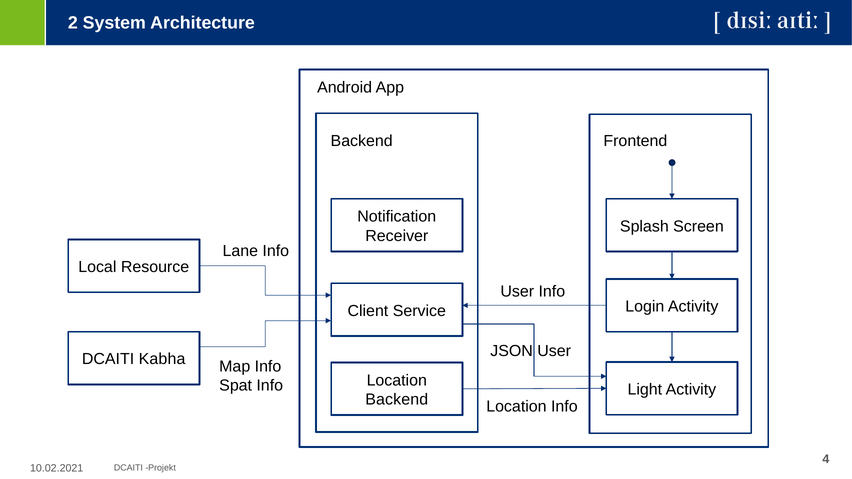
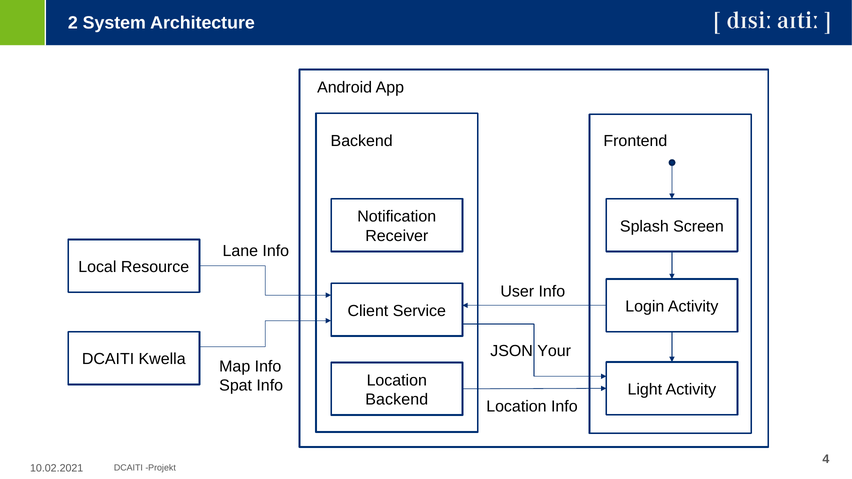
JSON User: User -> Your
Kabha: Kabha -> Kwella
